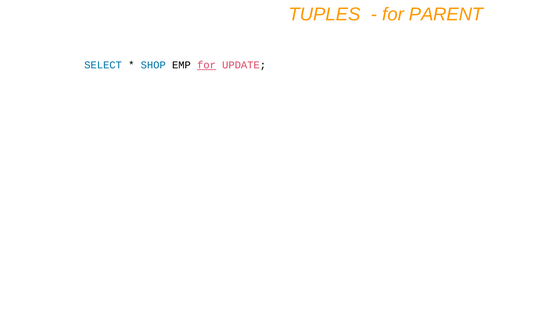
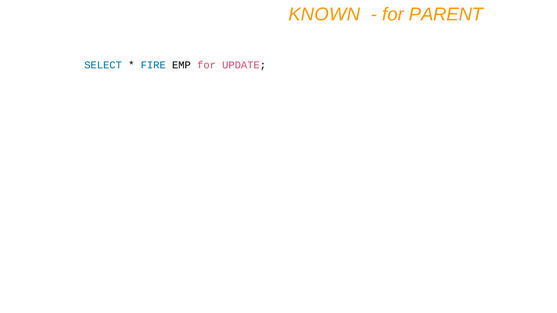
TUPLES: TUPLES -> KNOWN
SHOP: SHOP -> FIRE
for at (206, 65) underline: present -> none
